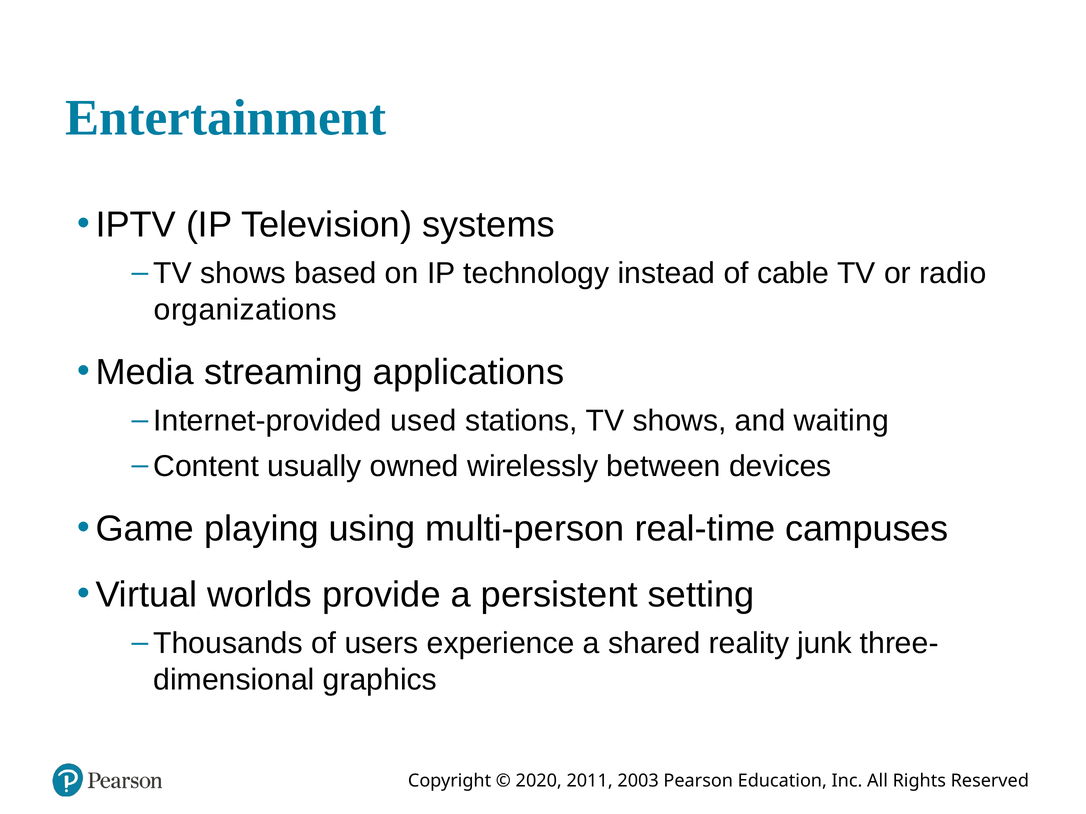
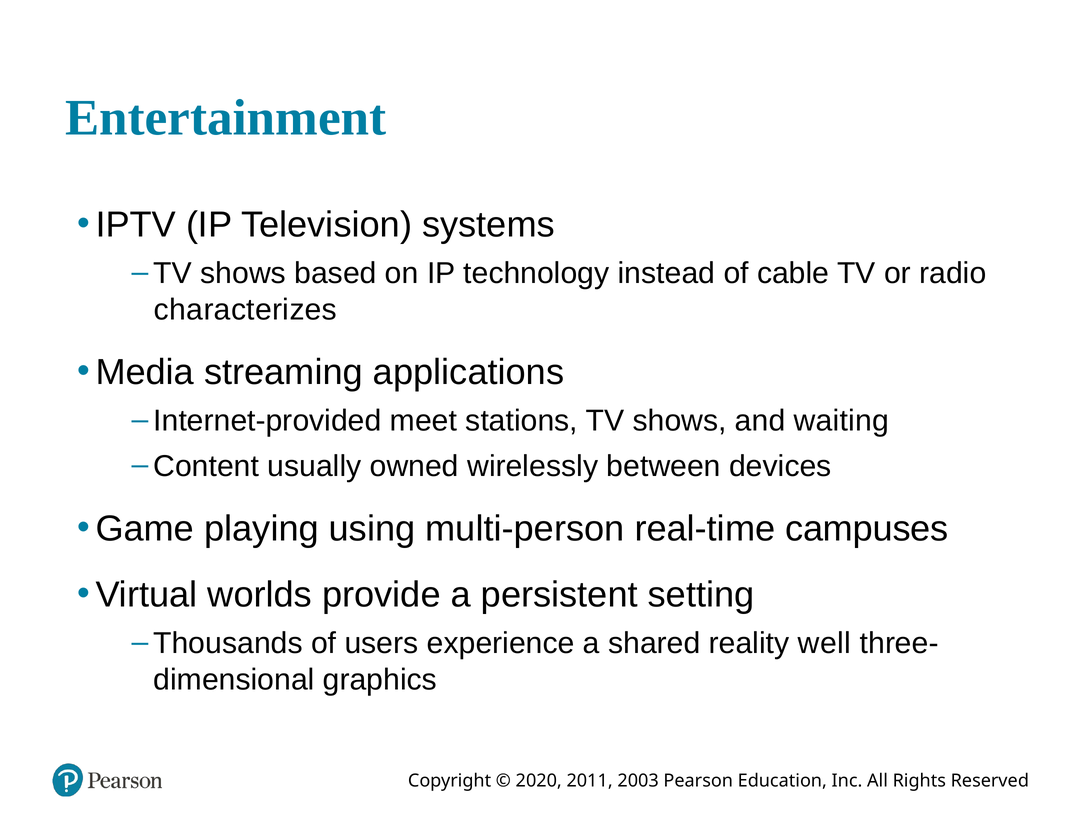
organizations: organizations -> characterizes
used: used -> meet
junk: junk -> well
